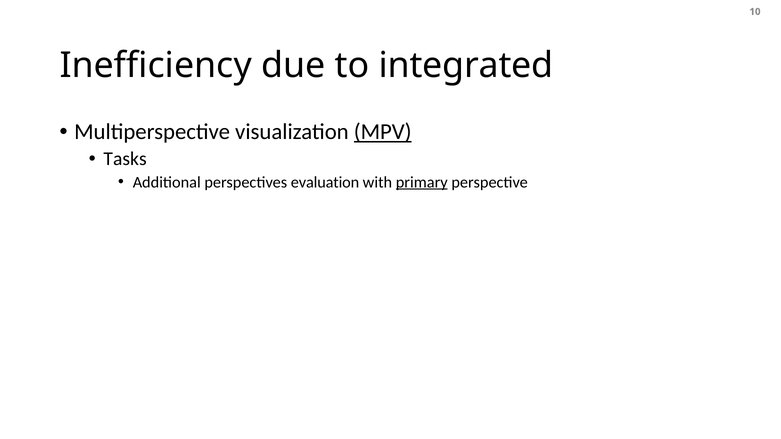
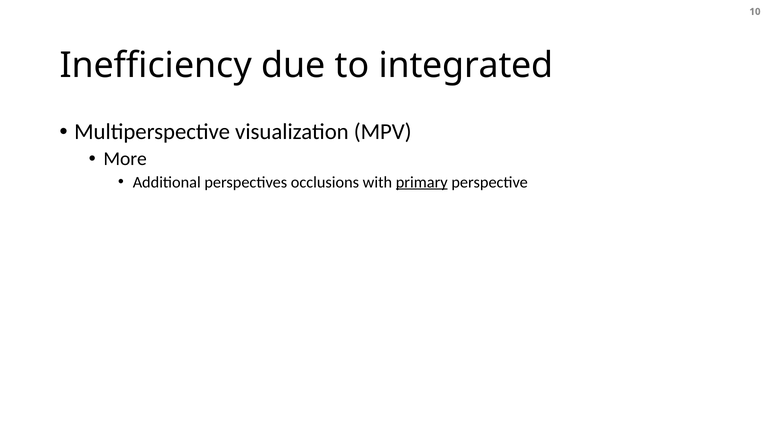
MPV underline: present -> none
Tasks: Tasks -> More
evaluation: evaluation -> occlusions
